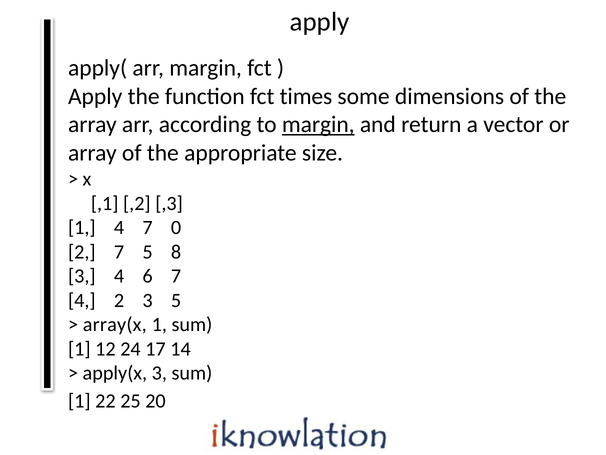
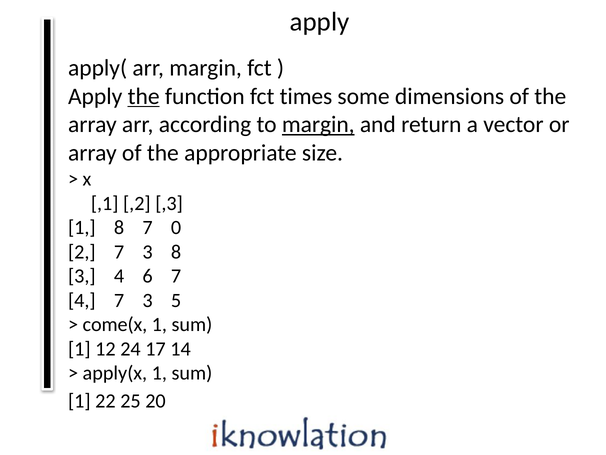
the at (144, 96) underline: none -> present
1 4: 4 -> 8
2 7 5: 5 -> 3
4 2: 2 -> 7
array(x: array(x -> come(x
apply(x 3: 3 -> 1
